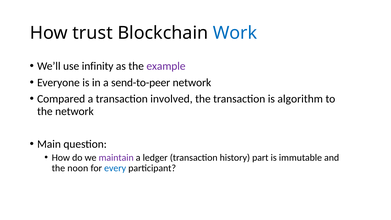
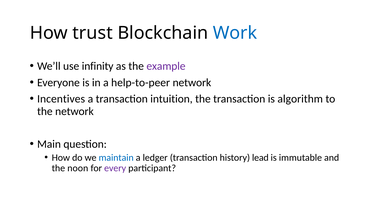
send-to-peer: send-to-peer -> help-to-peer
Compared: Compared -> Incentives
involved: involved -> intuition
maintain colour: purple -> blue
part: part -> lead
every colour: blue -> purple
